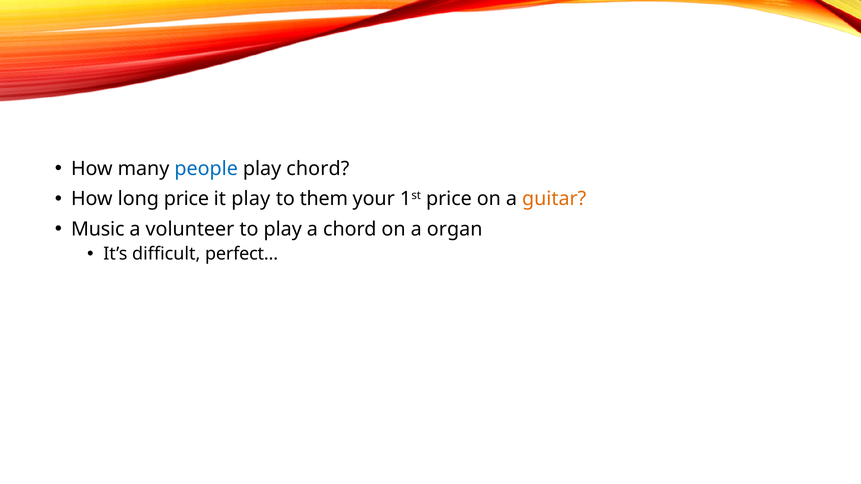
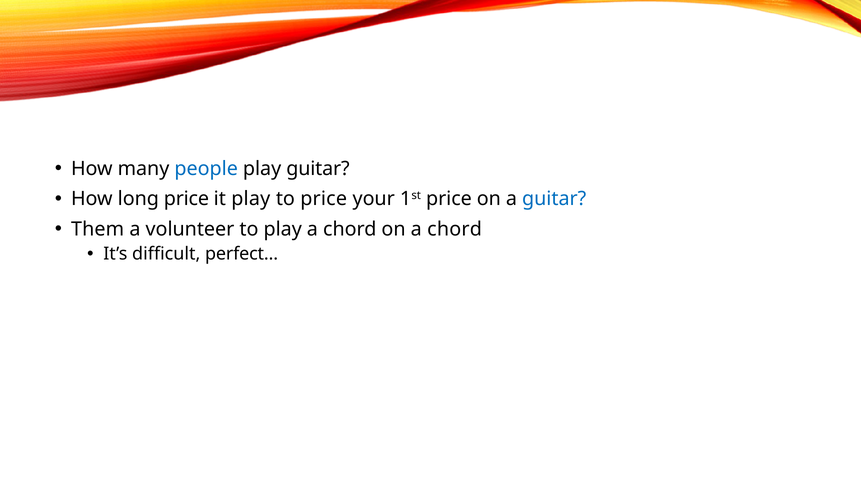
play chord: chord -> guitar
to them: them -> price
guitar at (554, 199) colour: orange -> blue
Music: Music -> Them
on a organ: organ -> chord
